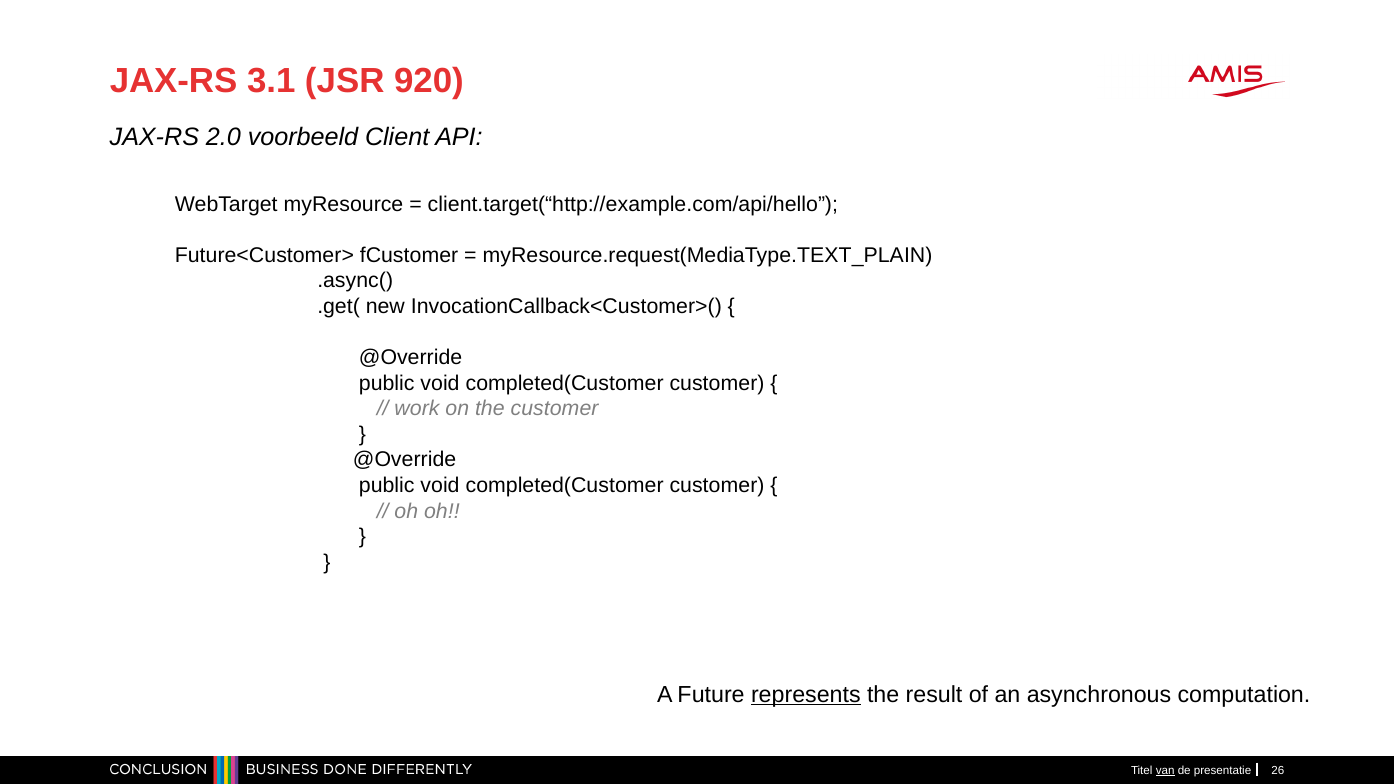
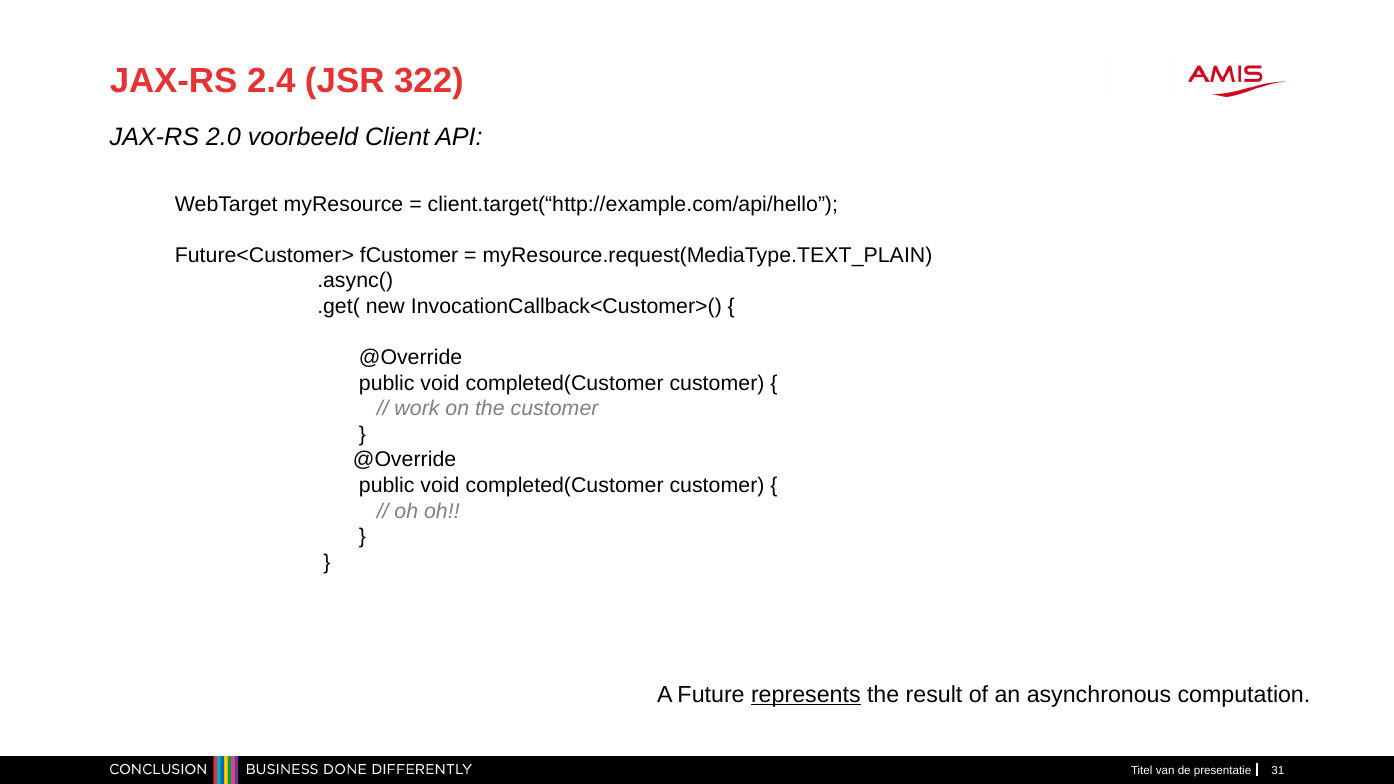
3.1: 3.1 -> 2.4
920: 920 -> 322
van underline: present -> none
26: 26 -> 31
